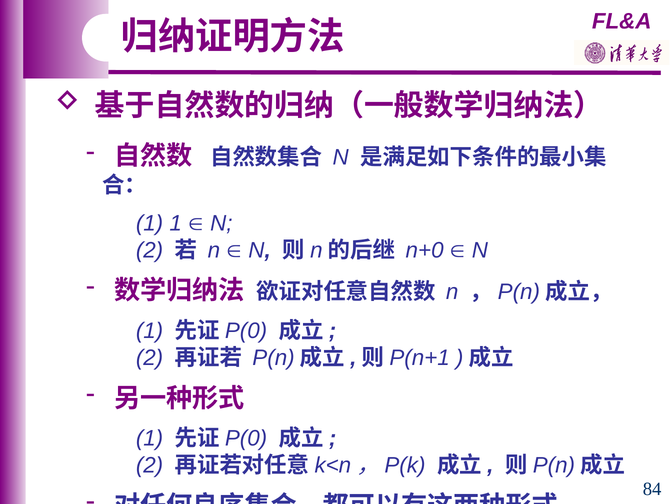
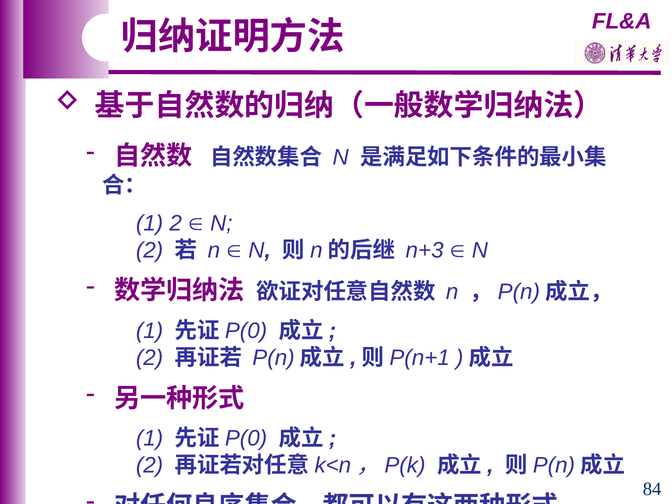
1 1: 1 -> 2
n+0: n+0 -> n+3
